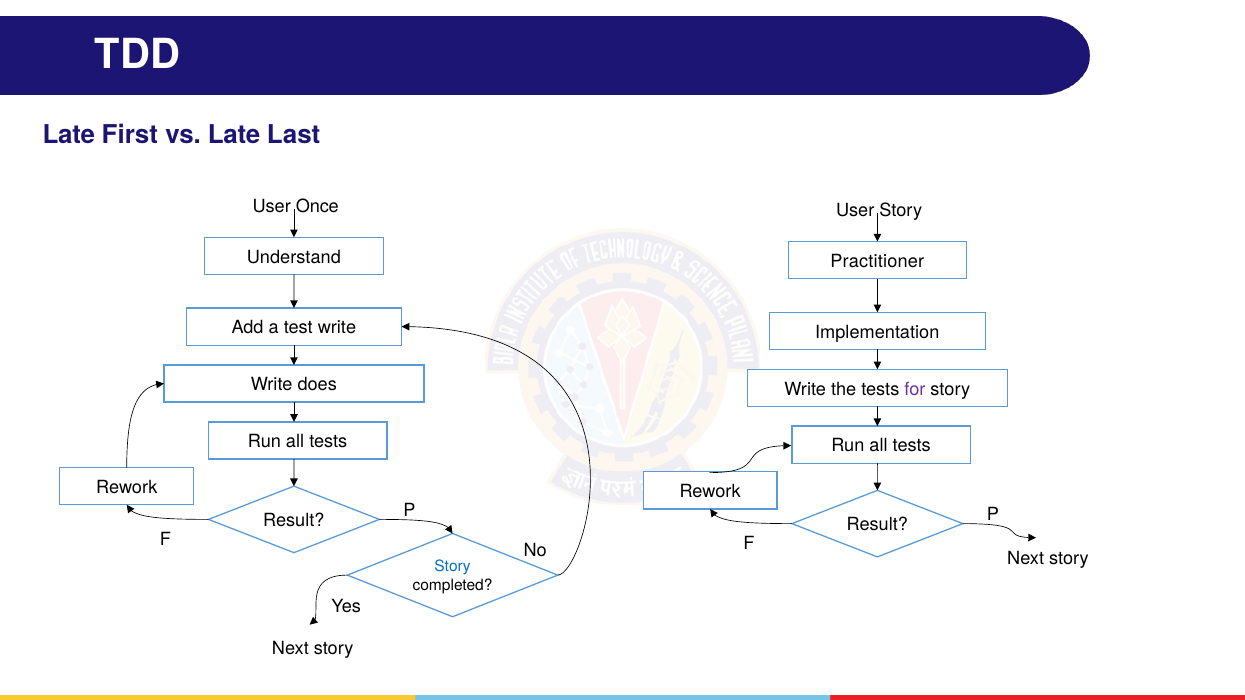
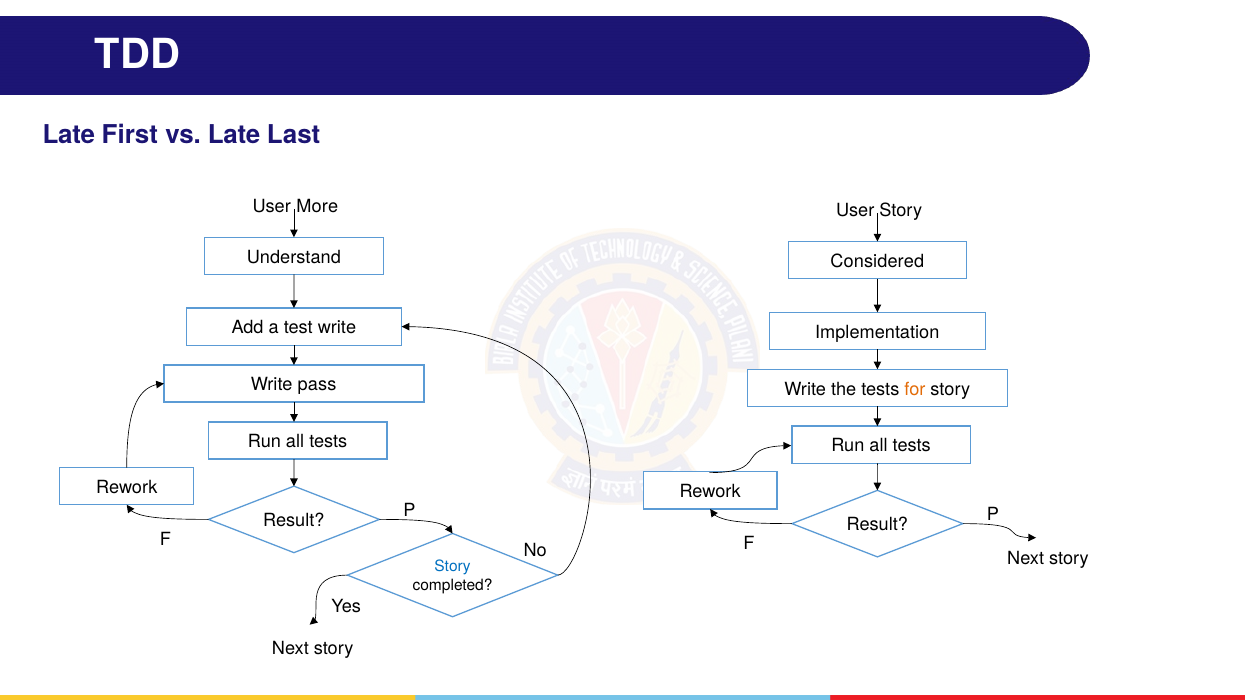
Once: Once -> More
Practitioner: Practitioner -> Considered
does: does -> pass
for colour: purple -> orange
